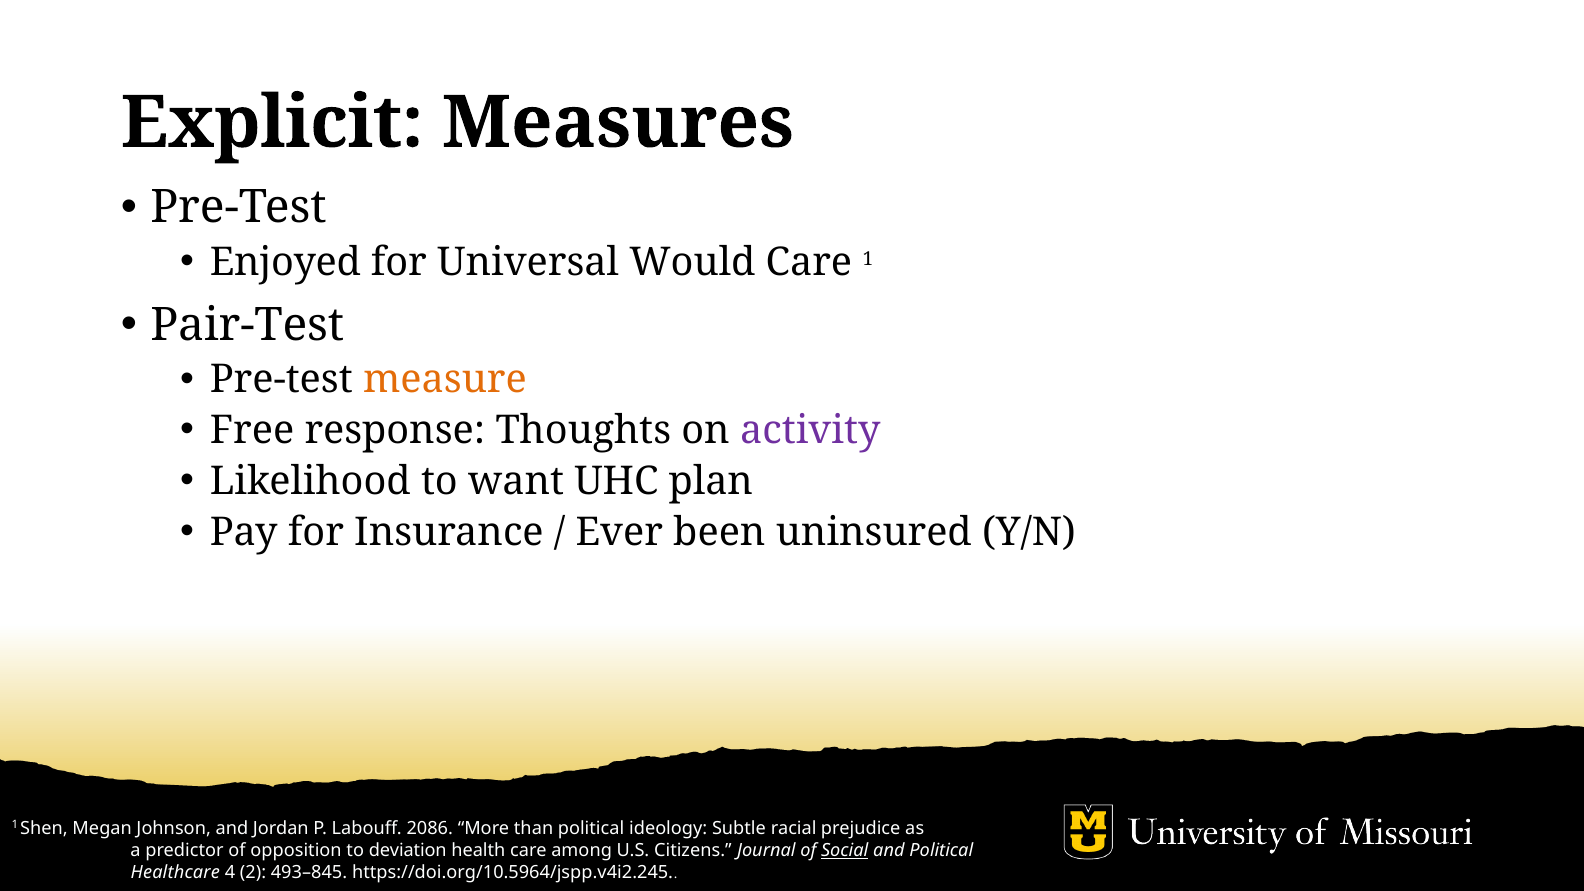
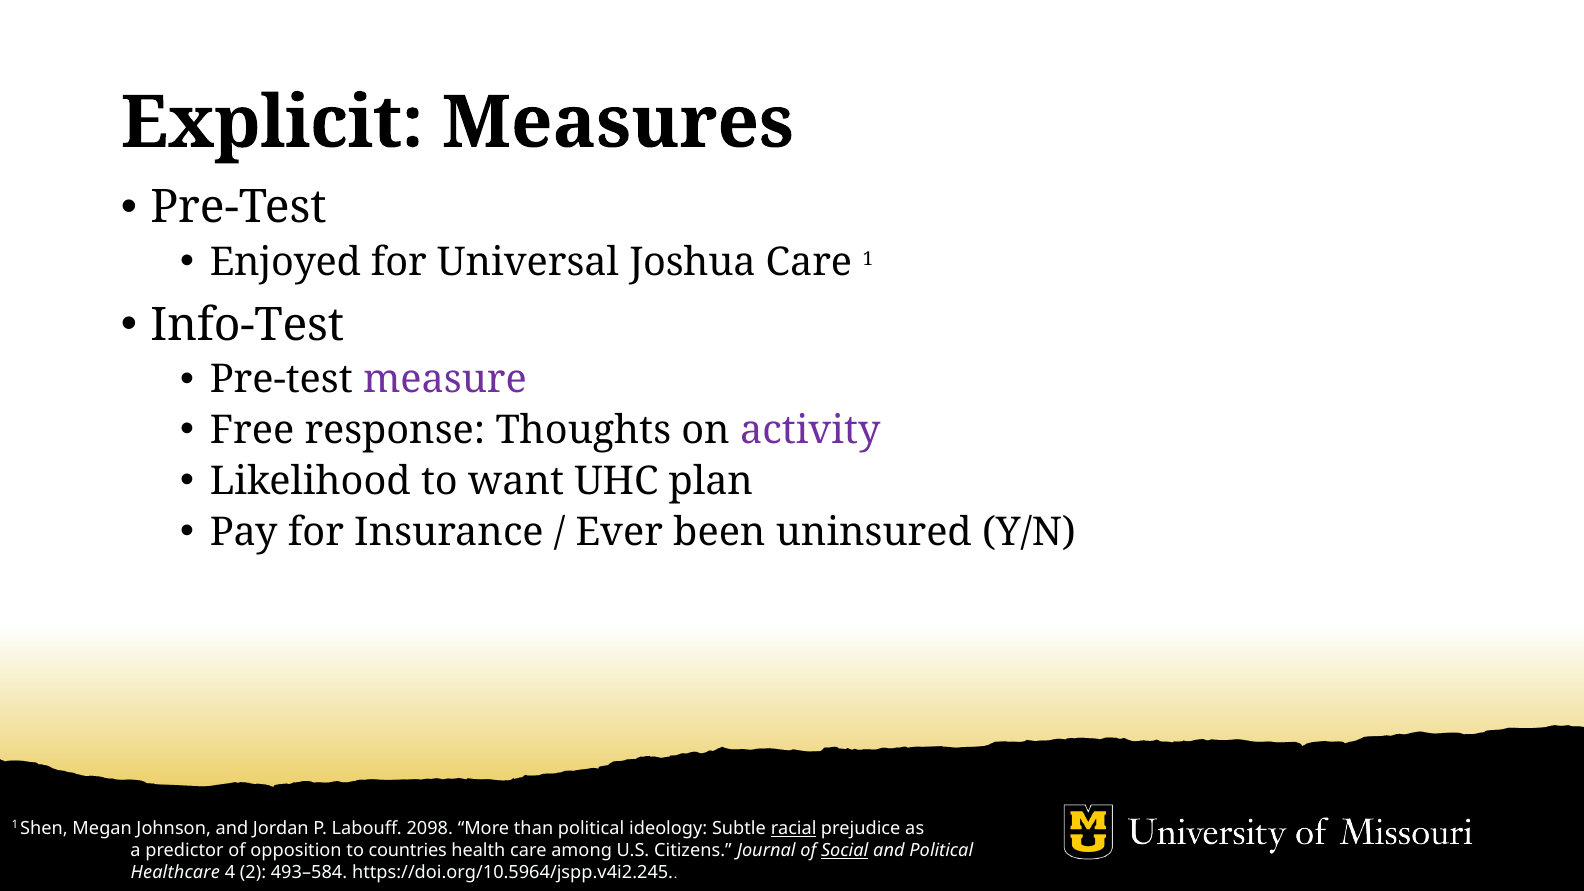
Would: Would -> Joshua
Pair-Test: Pair-Test -> Info-Test
measure colour: orange -> purple
2086: 2086 -> 2098
racial underline: none -> present
deviation: deviation -> countries
493–845: 493–845 -> 493–584
